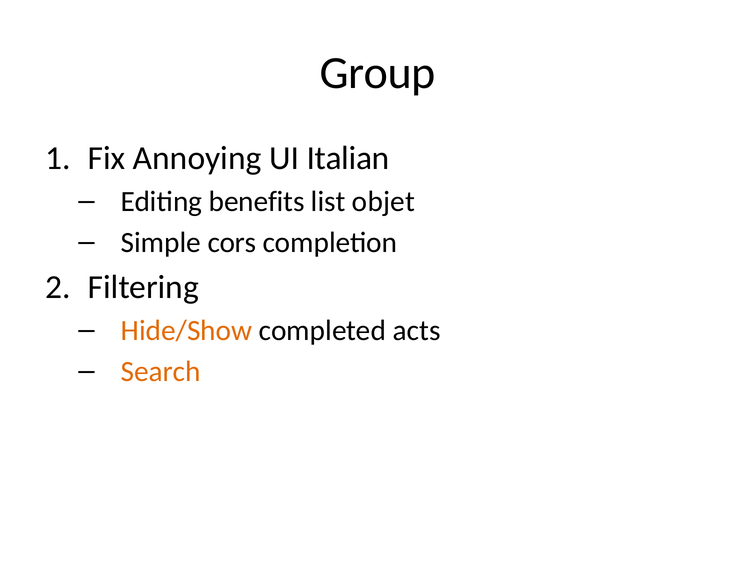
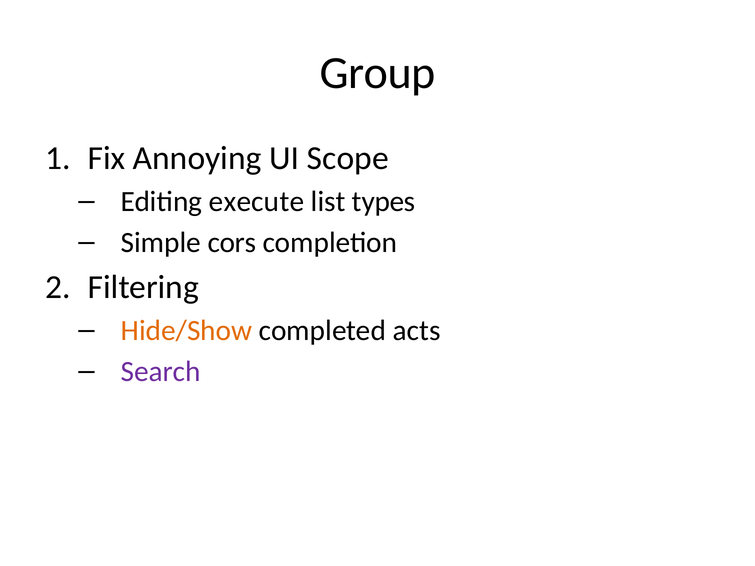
Italian: Italian -> Scope
benefits: benefits -> execute
objet: objet -> types
Search colour: orange -> purple
